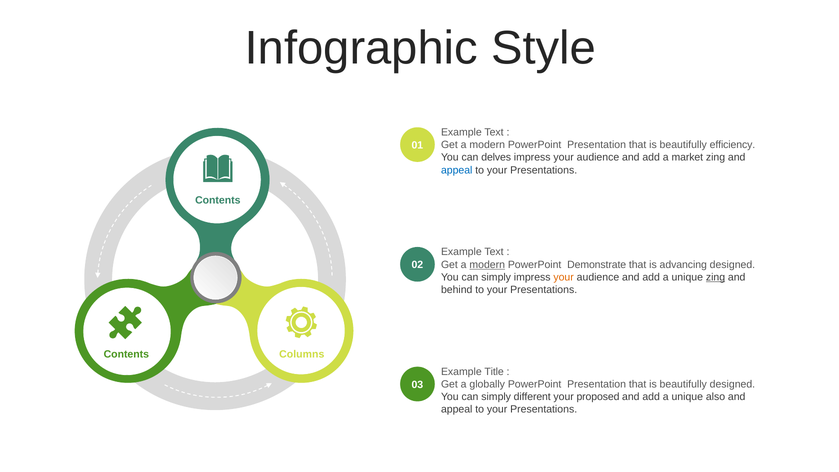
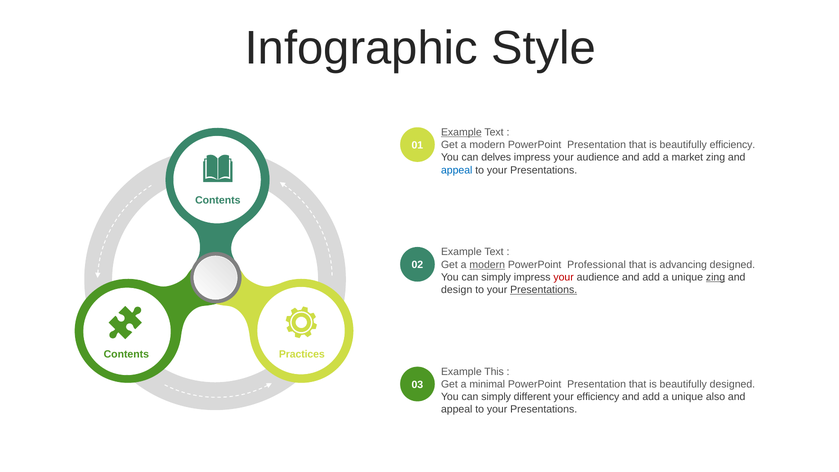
Example at (461, 132) underline: none -> present
Demonstrate: Demonstrate -> Professional
your at (564, 277) colour: orange -> red
behind: behind -> design
Presentations at (544, 290) underline: none -> present
Columns: Columns -> Practices
Title: Title -> This
globally: globally -> minimal
your proposed: proposed -> efficiency
